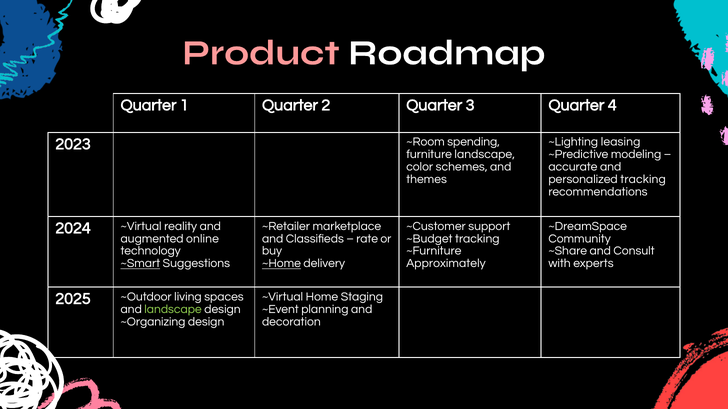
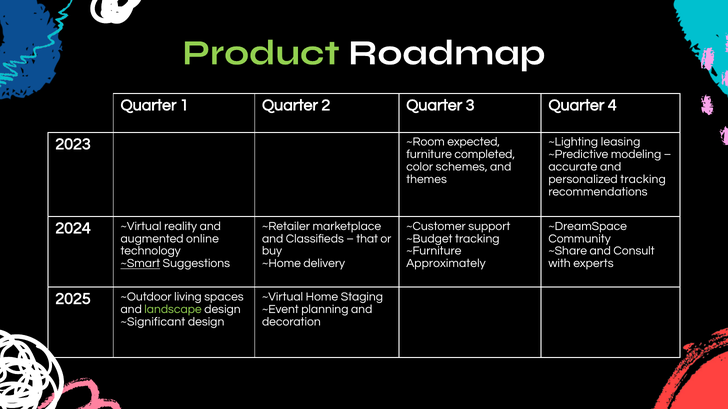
Product colour: pink -> light green
spending: spending -> expected
furniture landscape: landscape -> completed
rate: rate -> that
~Home underline: present -> none
~Organizing: ~Organizing -> ~Significant
